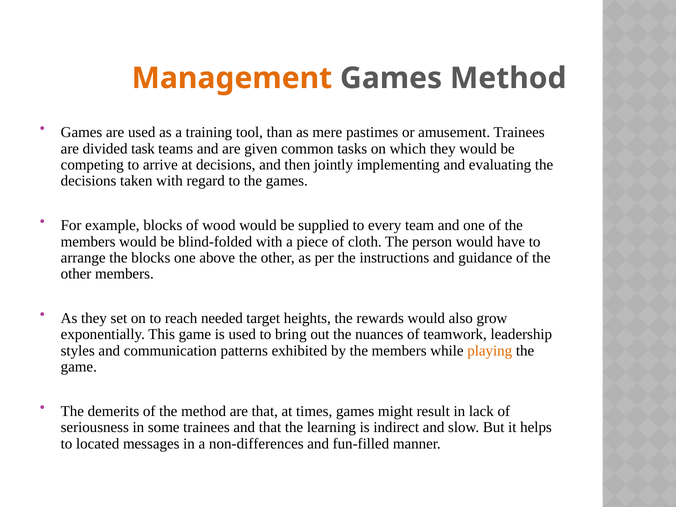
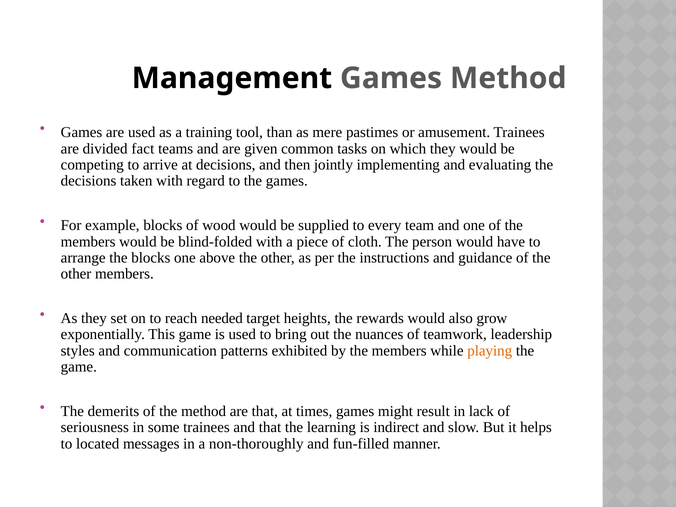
Management colour: orange -> black
task: task -> fact
non-differences: non-differences -> non-thoroughly
